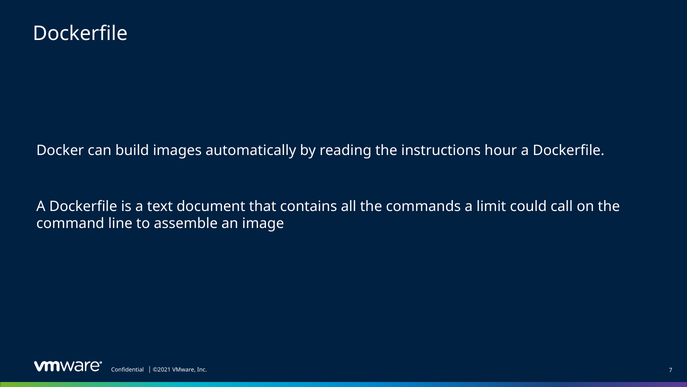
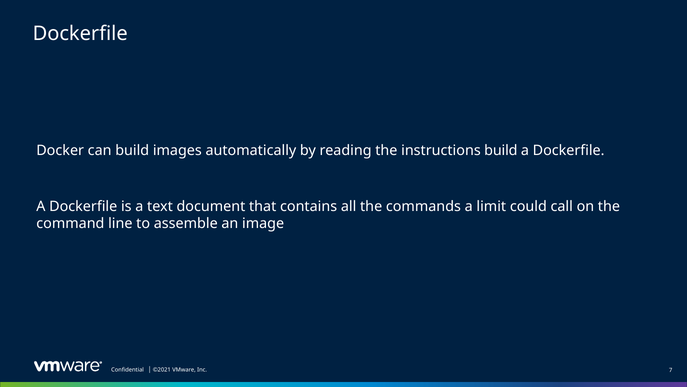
instructions hour: hour -> build
